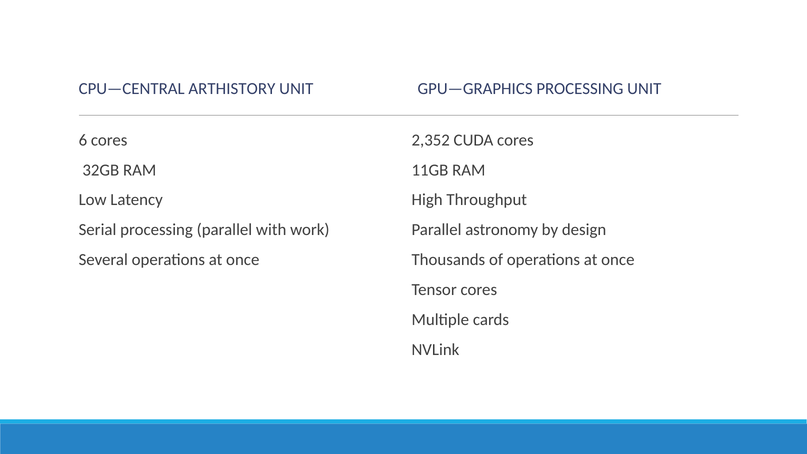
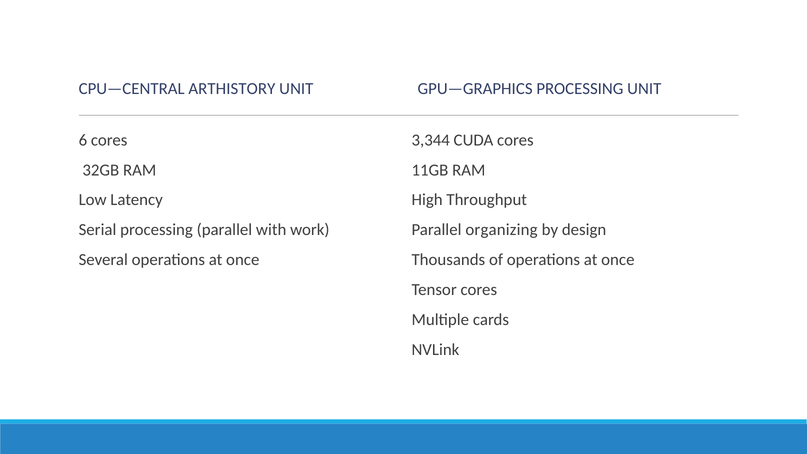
2,352: 2,352 -> 3,344
astronomy: astronomy -> organizing
